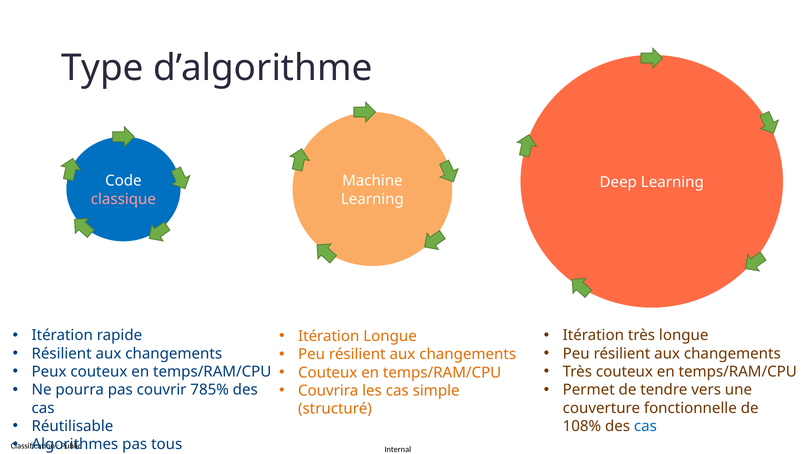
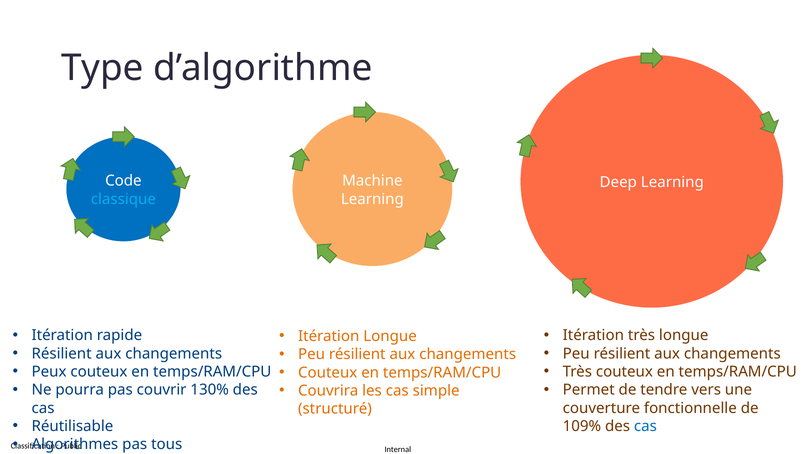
classique colour: pink -> light blue
785%: 785% -> 130%
108%: 108% -> 109%
